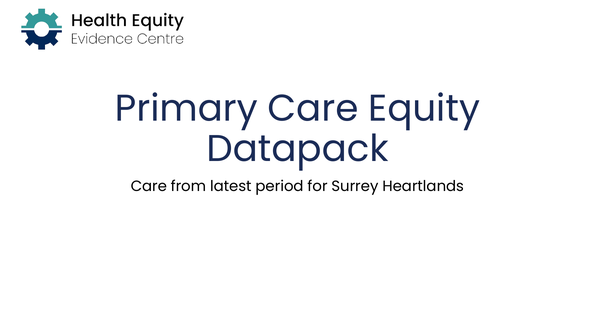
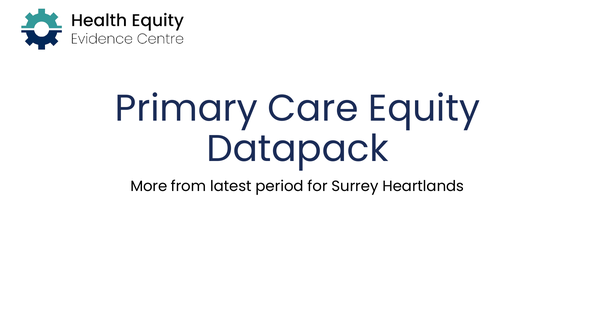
Care at (149, 186): Care -> More
